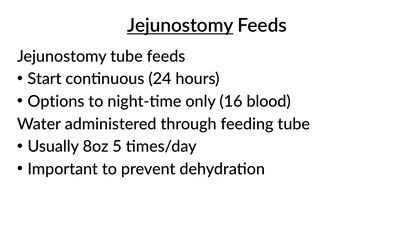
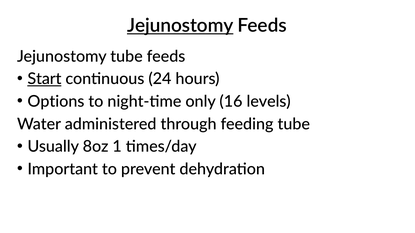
Start underline: none -> present
blood: blood -> levels
5: 5 -> 1
